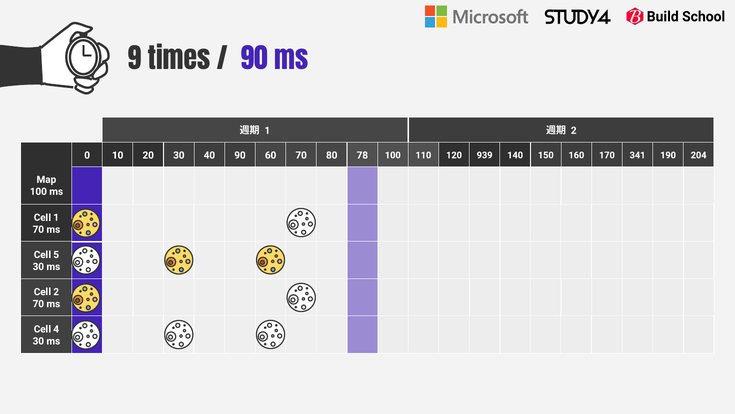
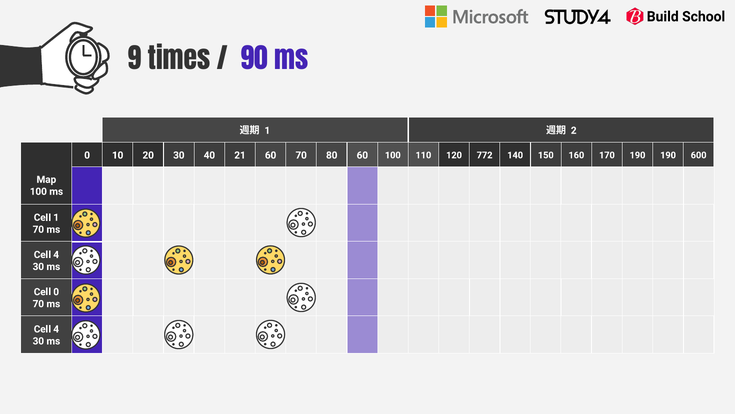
40 90: 90 -> 21
80 78: 78 -> 60
939: 939 -> 772
170 341: 341 -> 190
204: 204 -> 600
5 at (56, 254): 5 -> 4
Cell 2: 2 -> 0
